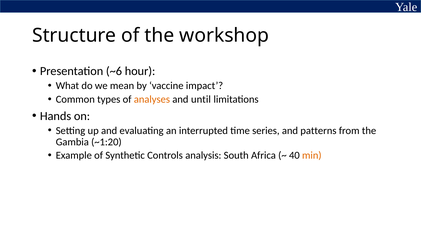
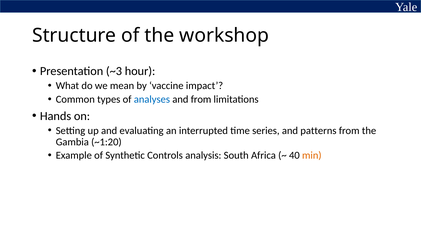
~6: ~6 -> ~3
analyses colour: orange -> blue
and until: until -> from
